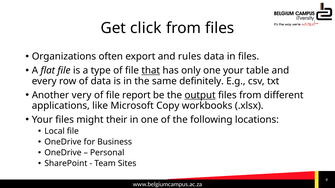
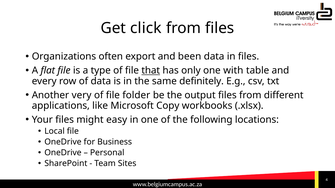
rules: rules -> been
one your: your -> with
report: report -> folder
output underline: present -> none
their: their -> easy
